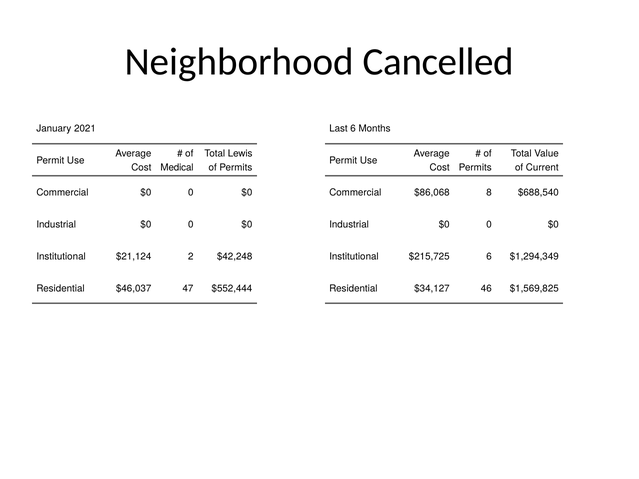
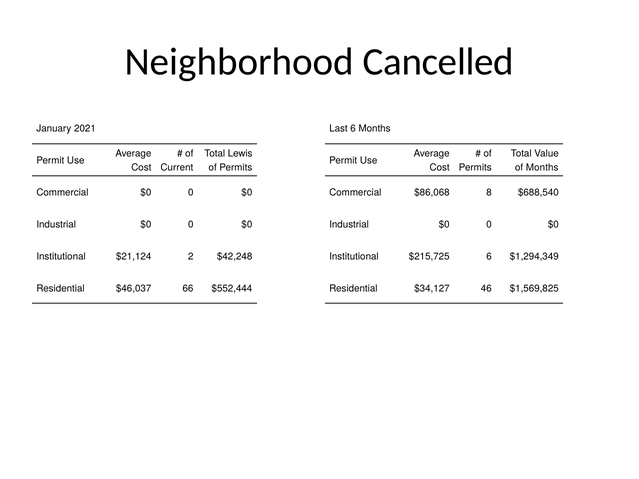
Medical: Medical -> Current
of Current: Current -> Months
47: 47 -> 66
